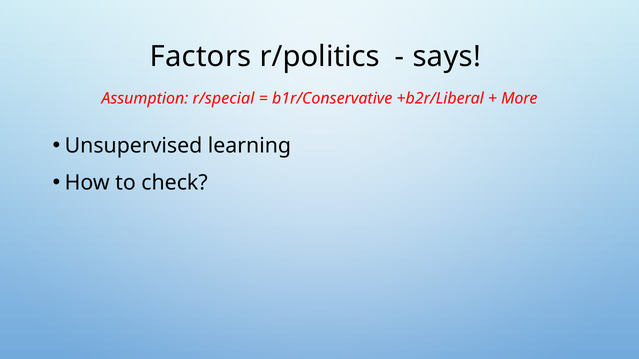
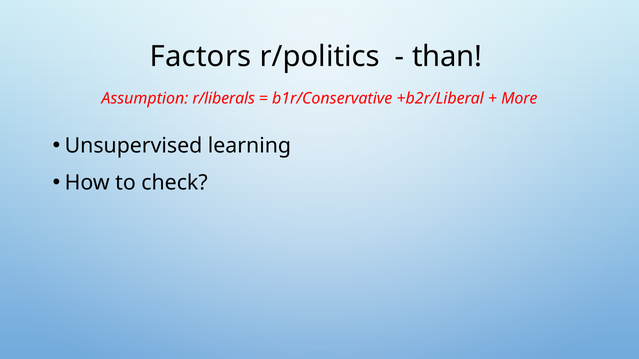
says: says -> than
r/special: r/special -> r/liberals
